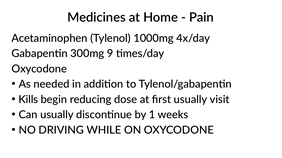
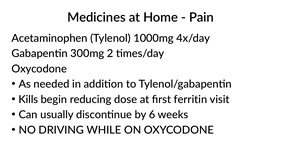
9: 9 -> 2
first usually: usually -> ferritin
1: 1 -> 6
